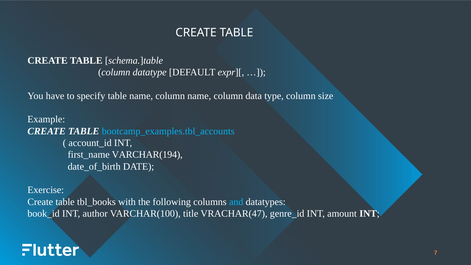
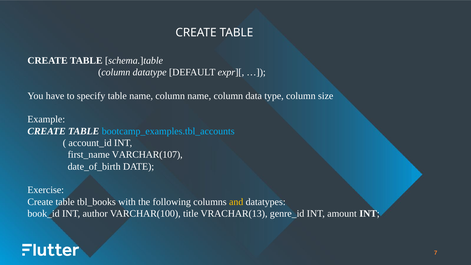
VARCHAR(194: VARCHAR(194 -> VARCHAR(107
and colour: light blue -> yellow
VRACHAR(47: VRACHAR(47 -> VRACHAR(13
